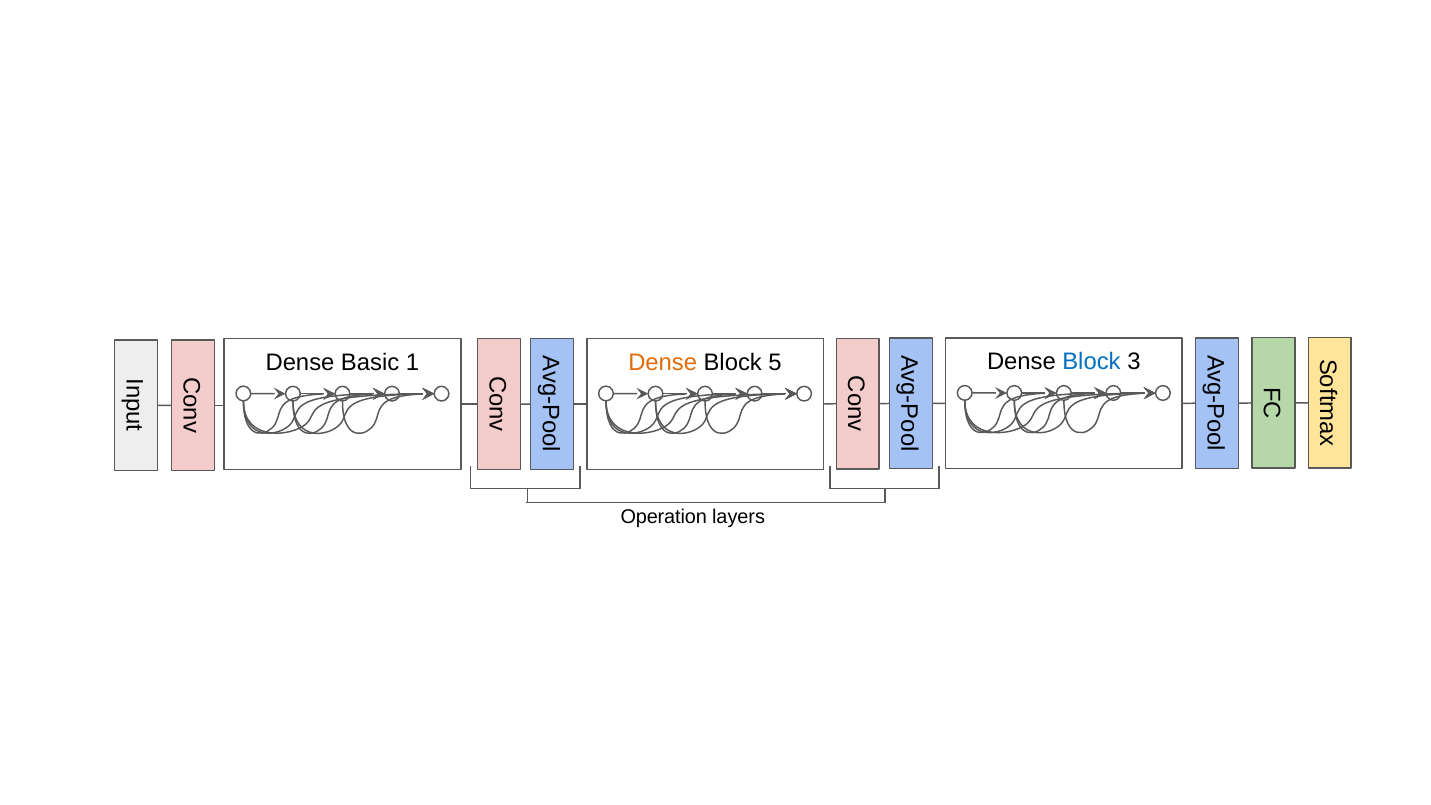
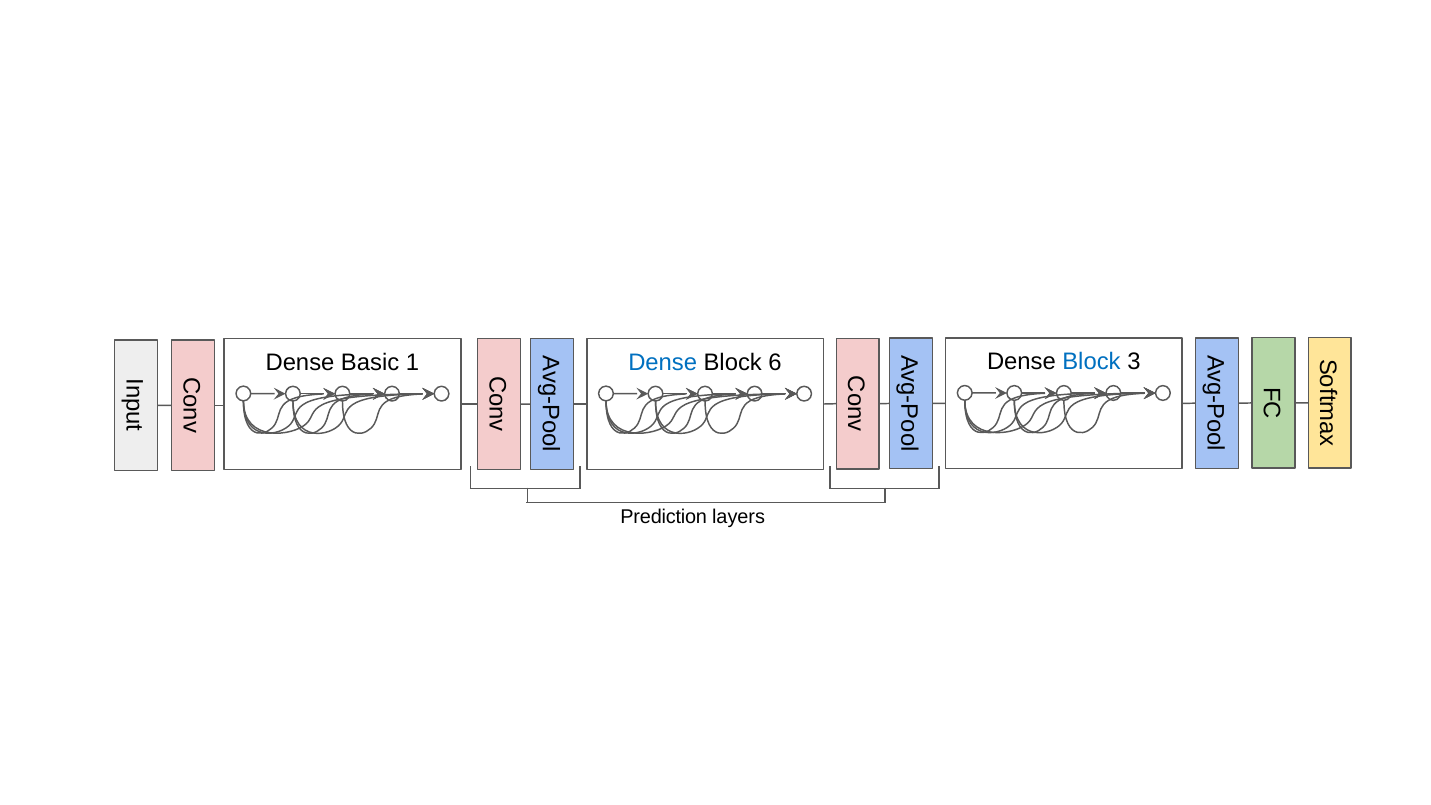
Dense at (663, 363) colour: orange -> blue
5: 5 -> 6
Operation: Operation -> Prediction
